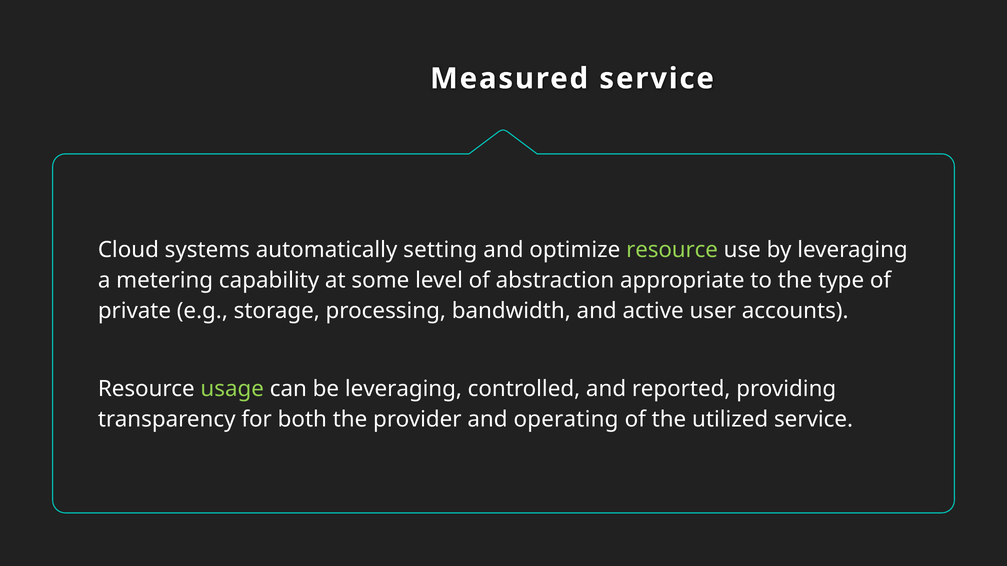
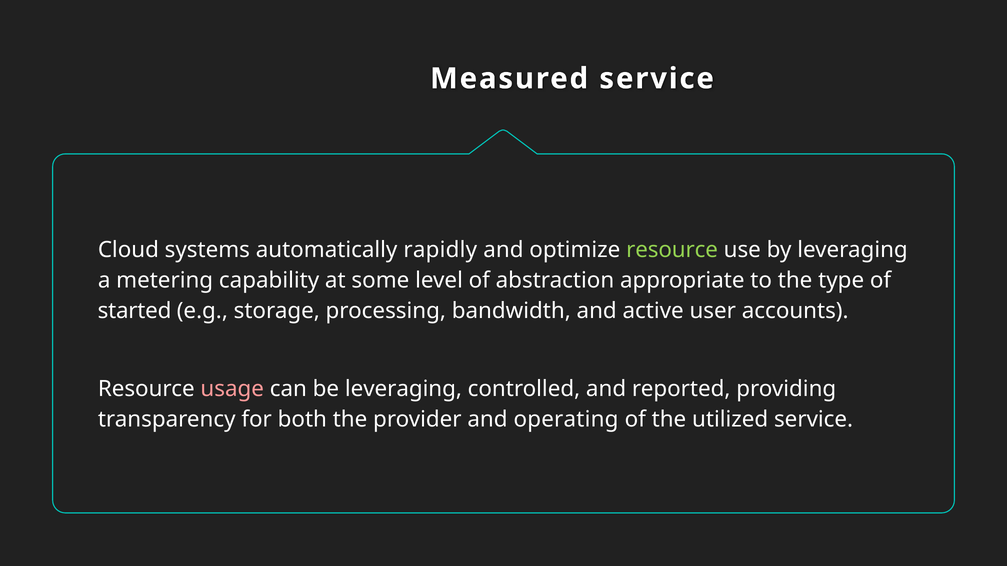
setting: setting -> rapidly
private: private -> started
usage colour: light green -> pink
